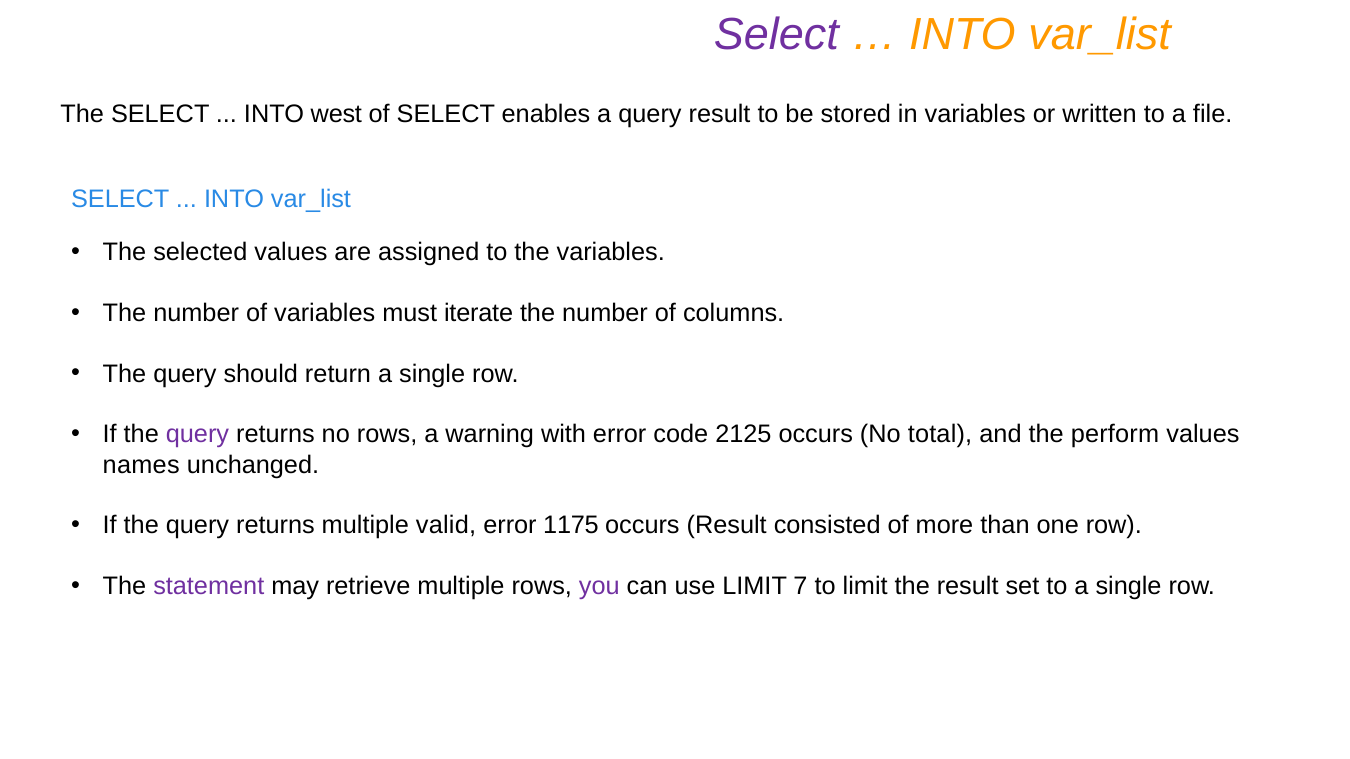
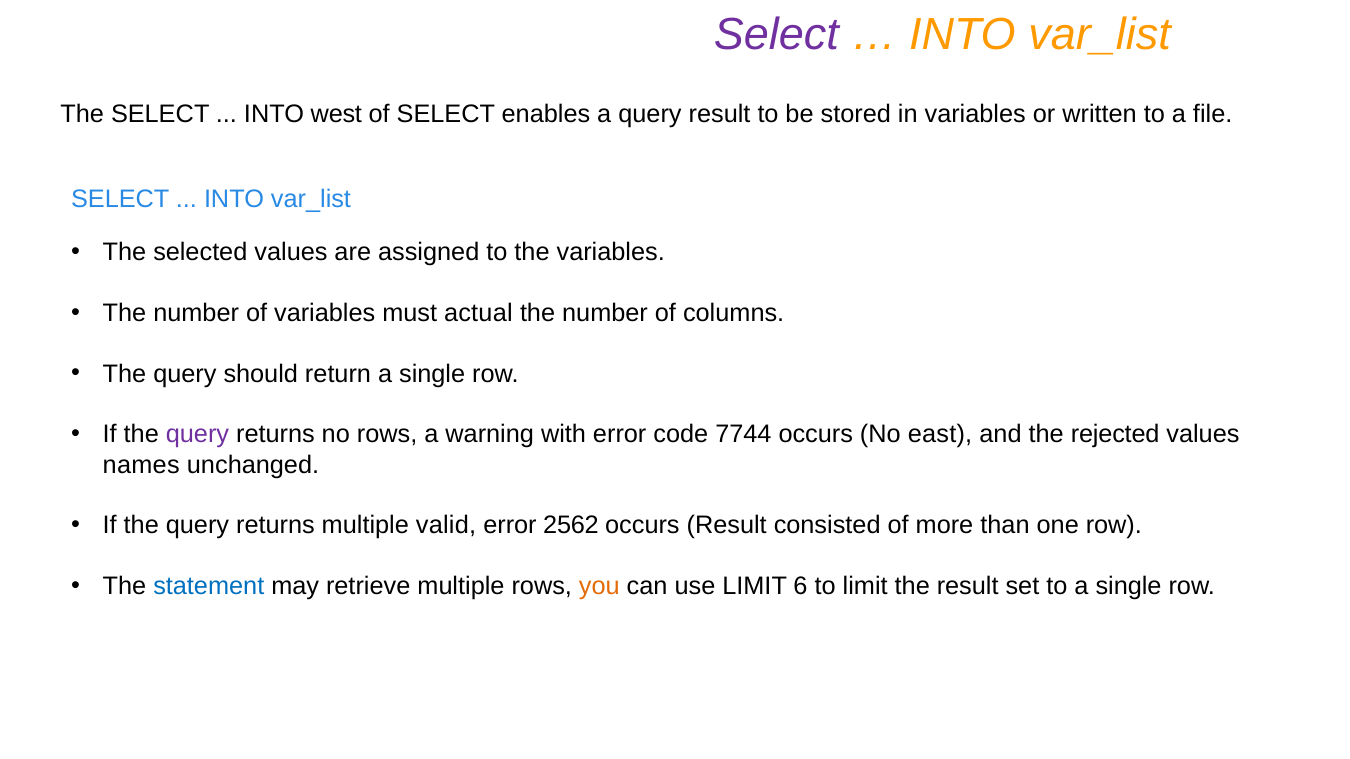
iterate: iterate -> actual
2125: 2125 -> 7744
total: total -> east
perform: perform -> rejected
1175: 1175 -> 2562
statement colour: purple -> blue
you colour: purple -> orange
7: 7 -> 6
